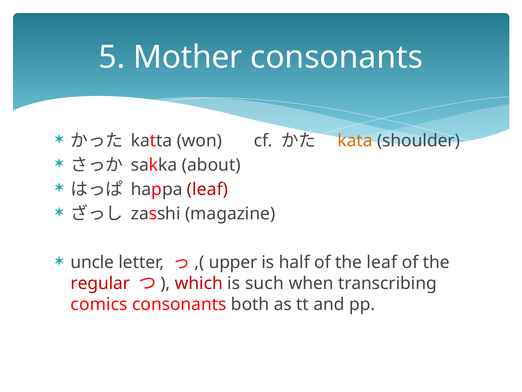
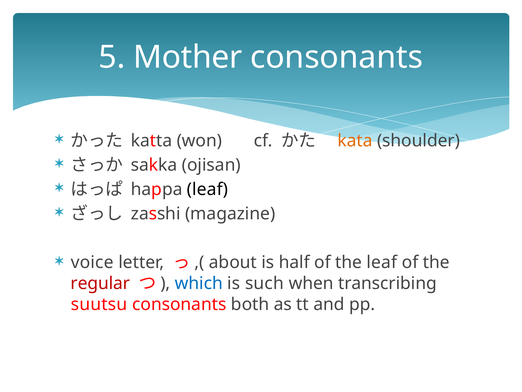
about: about -> ojisan
leaf at (207, 189) colour: red -> black
uncle: uncle -> voice
upper: upper -> about
which colour: red -> blue
comics: comics -> suutsu
